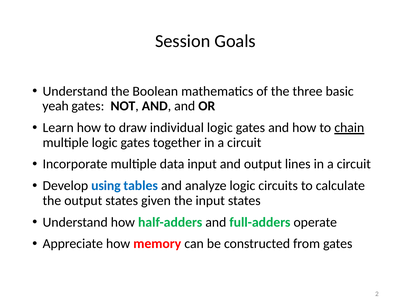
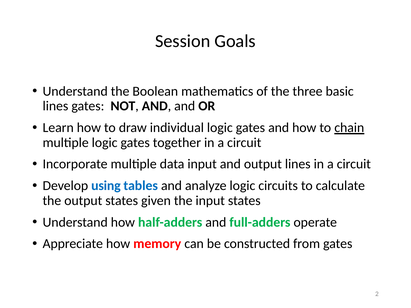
yeah at (56, 106): yeah -> lines
